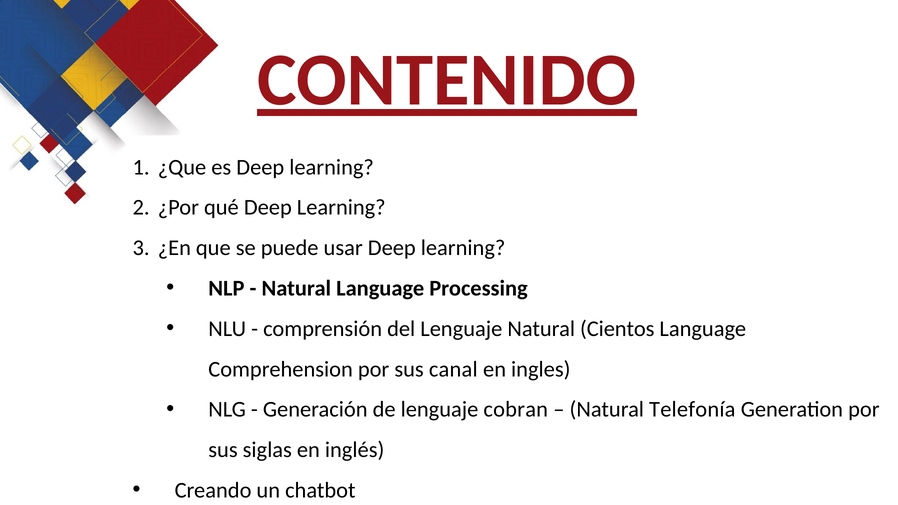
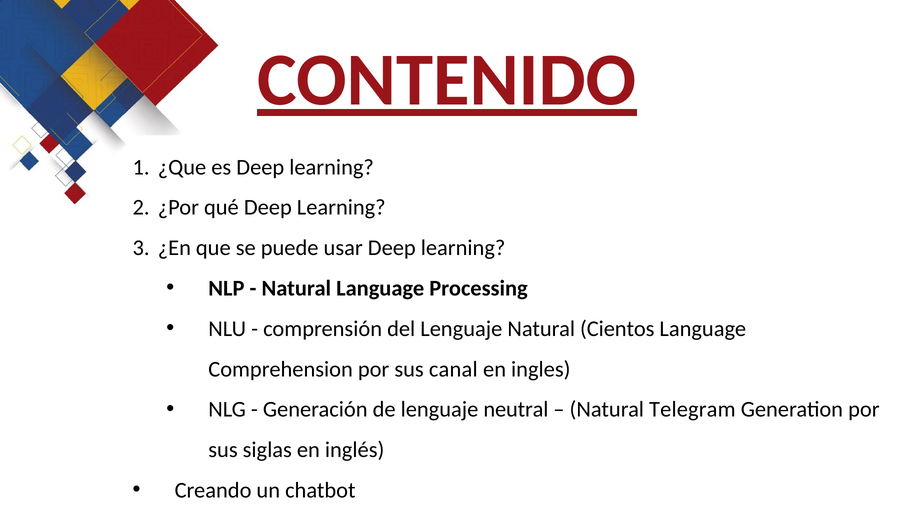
cobran: cobran -> neutral
Telefonía: Telefonía -> Telegram
